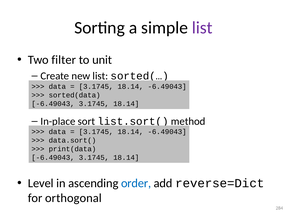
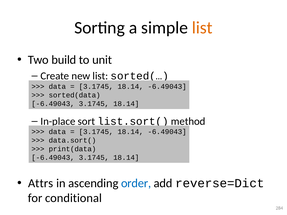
list at (202, 28) colour: purple -> orange
filter: filter -> build
Level: Level -> Attrs
orthogonal: orthogonal -> conditional
